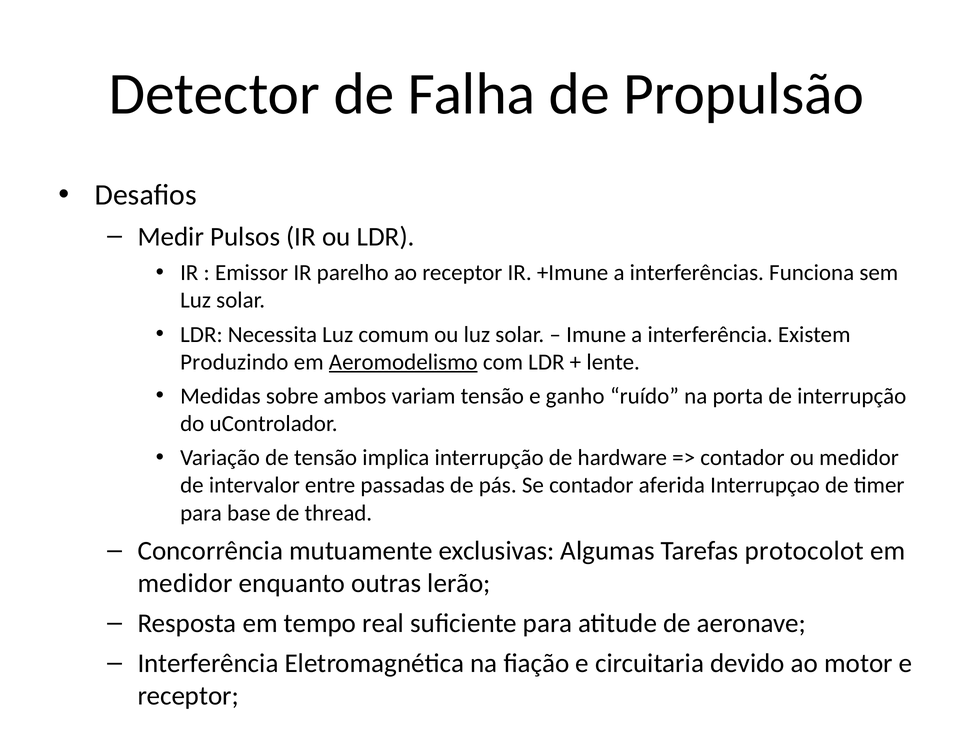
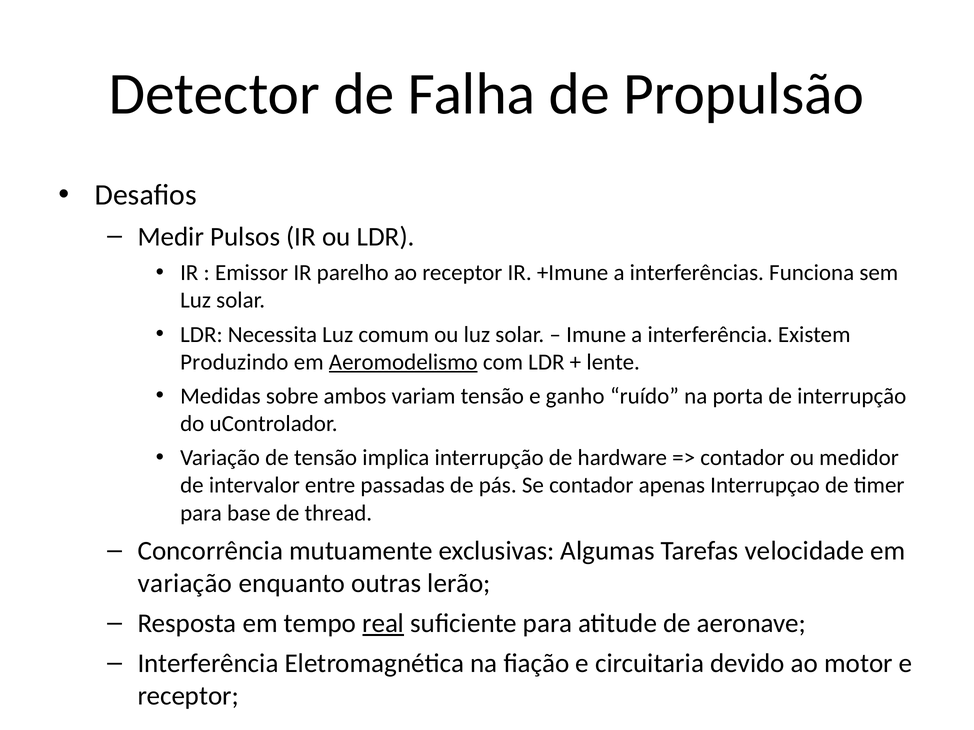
aferida: aferida -> apenas
protocolot: protocolot -> velocidade
medidor at (185, 584): medidor -> variação
real underline: none -> present
